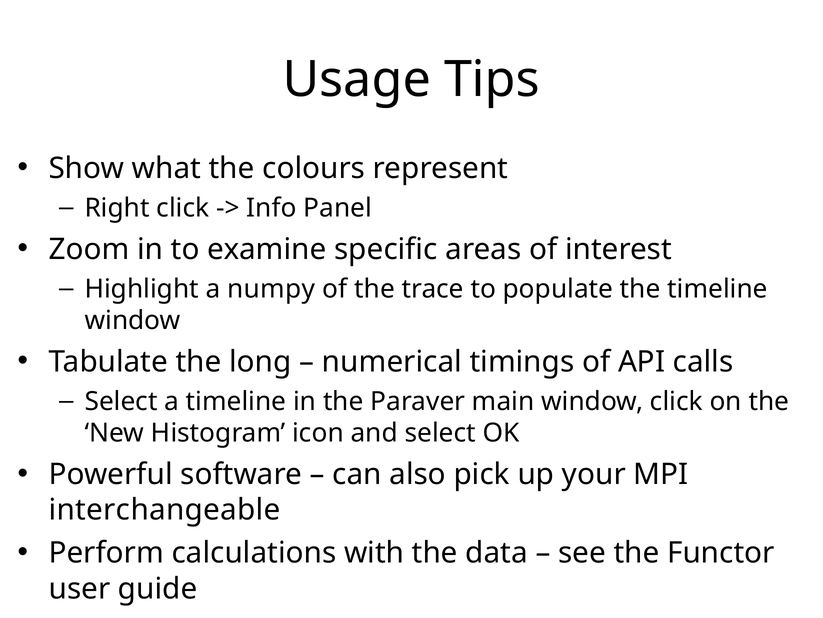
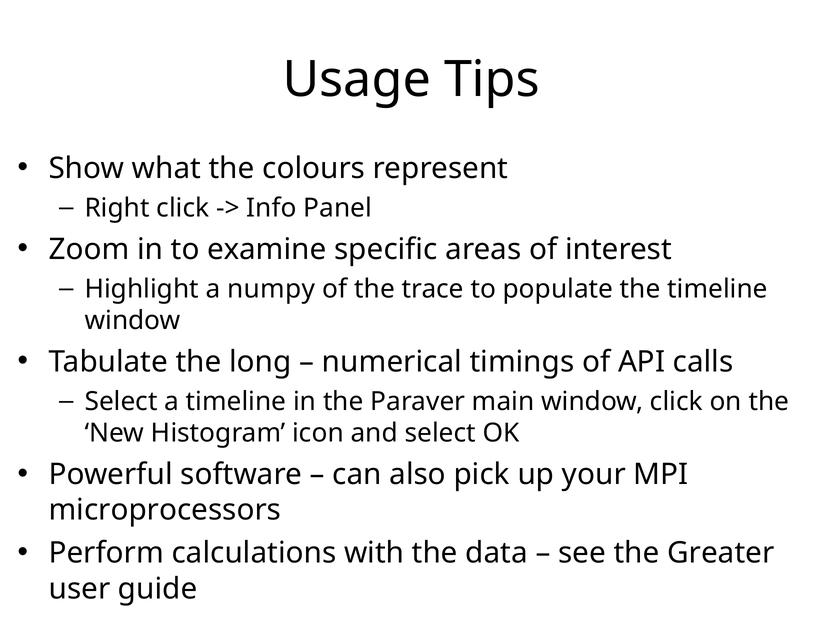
interchangeable: interchangeable -> microprocessors
Functor: Functor -> Greater
